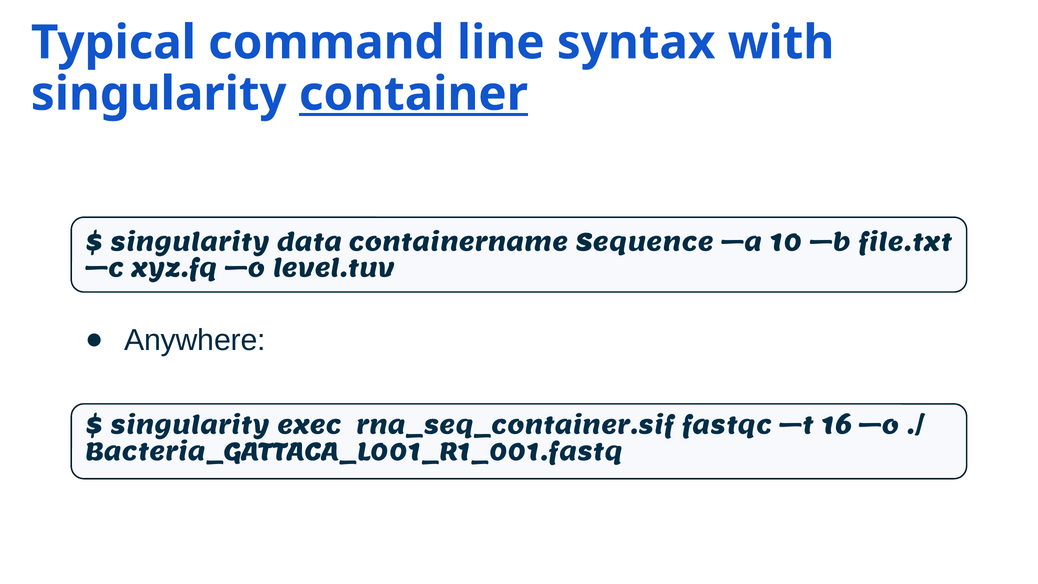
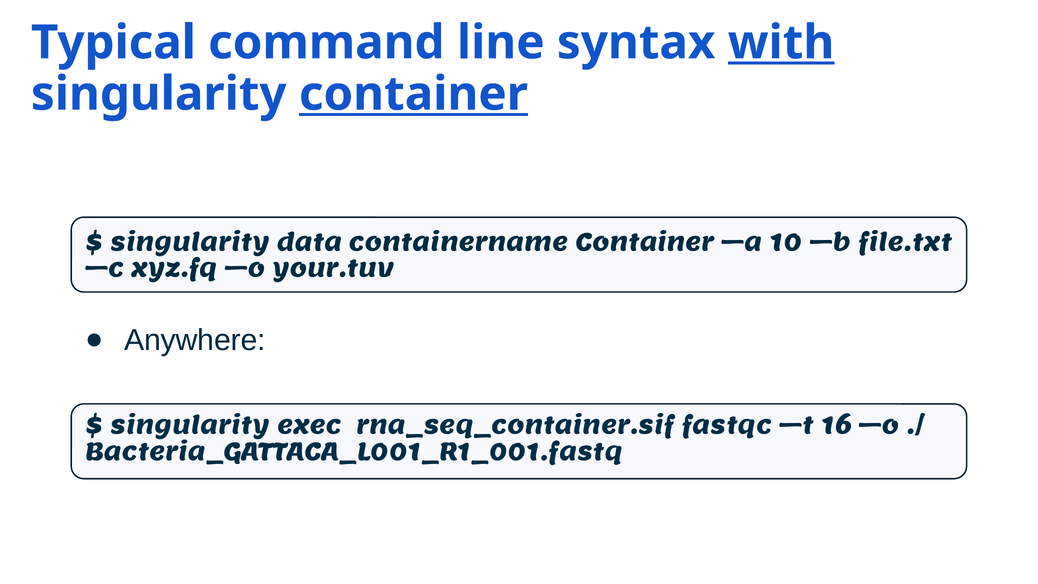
with underline: none -> present
containername Sequence: Sequence -> Container
level.tuv: level.tuv -> your.tuv
